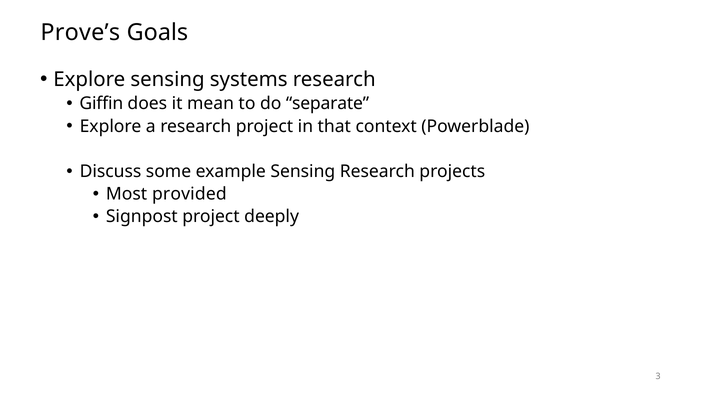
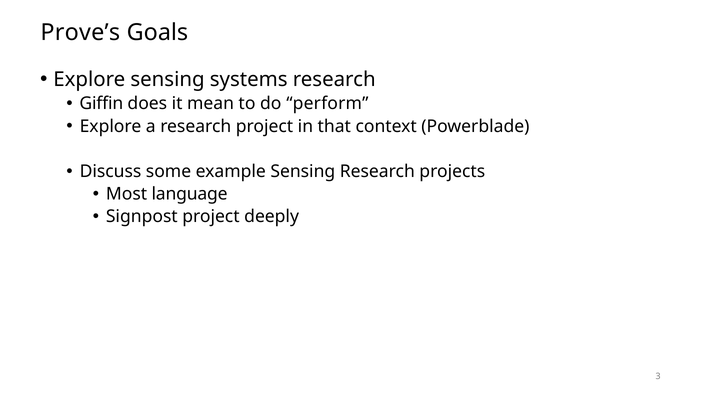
separate: separate -> perform
provided: provided -> language
